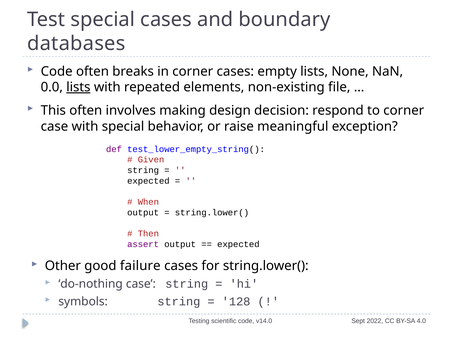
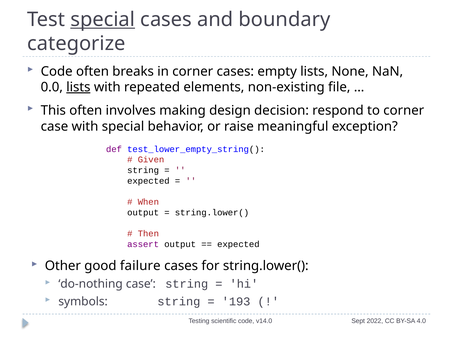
special at (103, 20) underline: none -> present
databases: databases -> categorize
128: 128 -> 193
